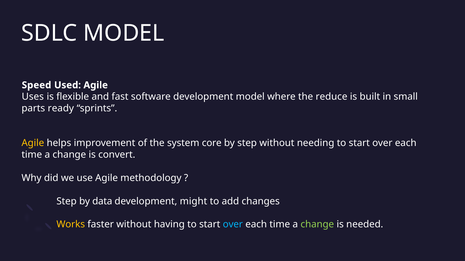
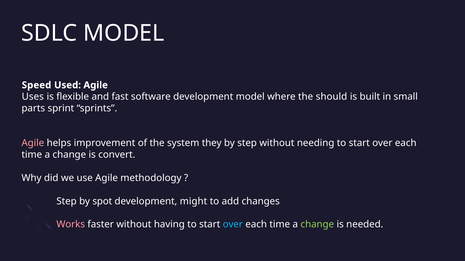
reduce: reduce -> should
ready: ready -> sprint
Agile at (33, 143) colour: yellow -> pink
core: core -> they
data: data -> spot
Works colour: yellow -> pink
